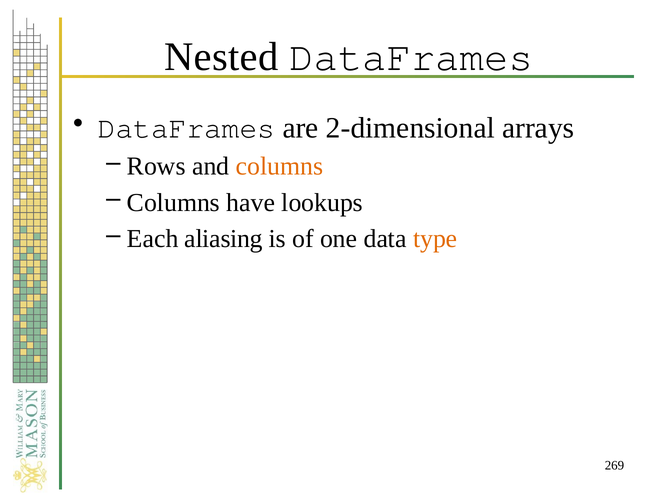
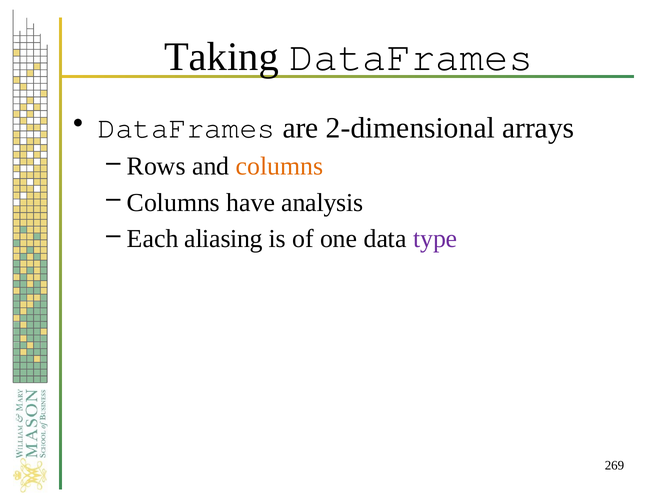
Nested: Nested -> Taking
lookups: lookups -> analysis
type colour: orange -> purple
